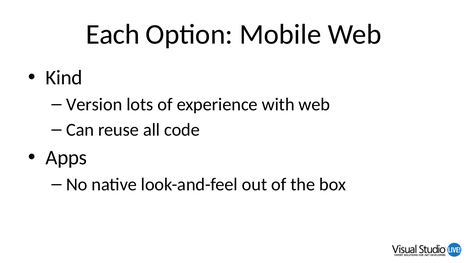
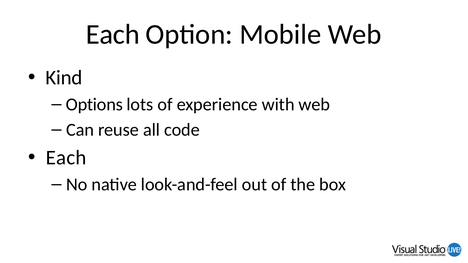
Version: Version -> Options
Apps at (66, 158): Apps -> Each
